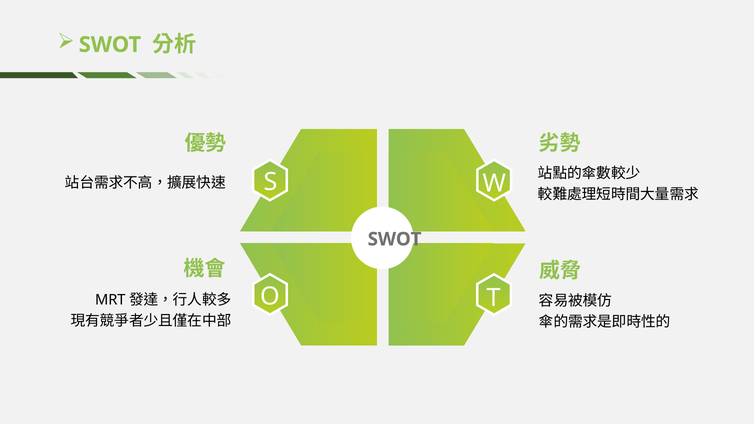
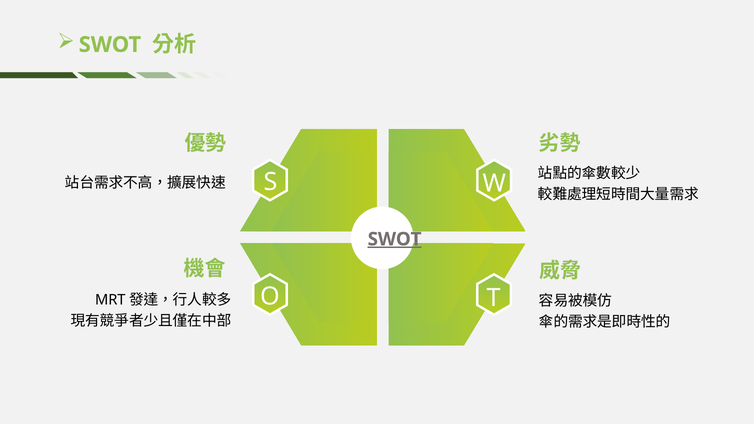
SWOT at (395, 239) underline: none -> present
